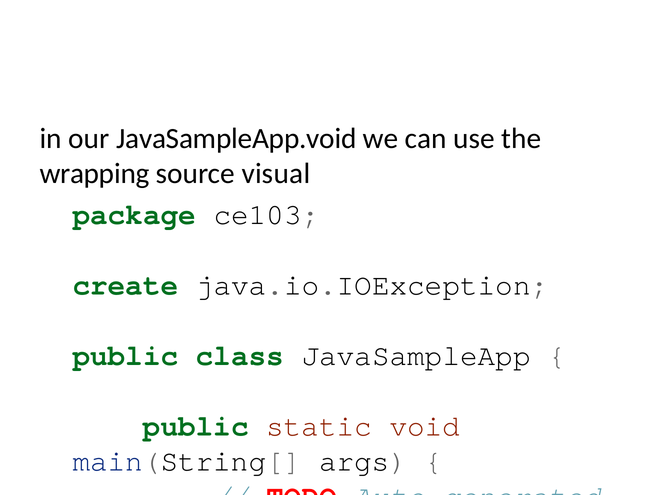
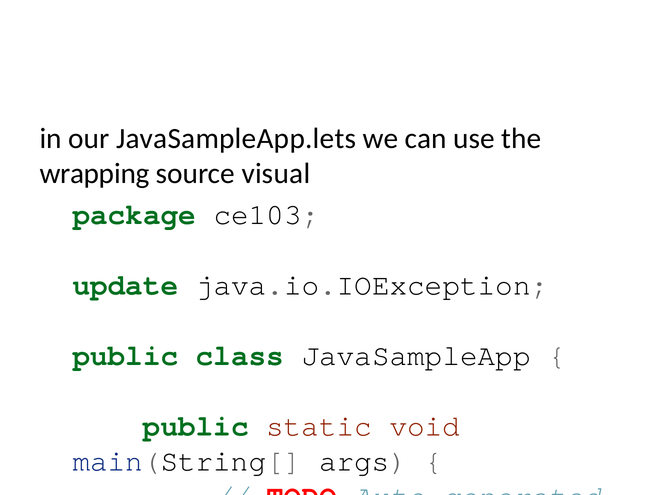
JavaSampleApp.void: JavaSampleApp.void -> JavaSampleApp.lets
create: create -> update
